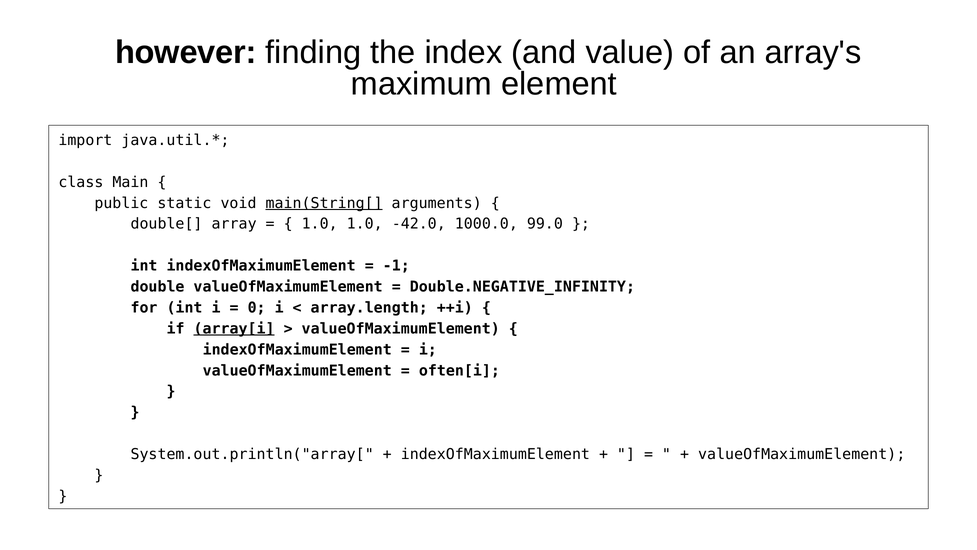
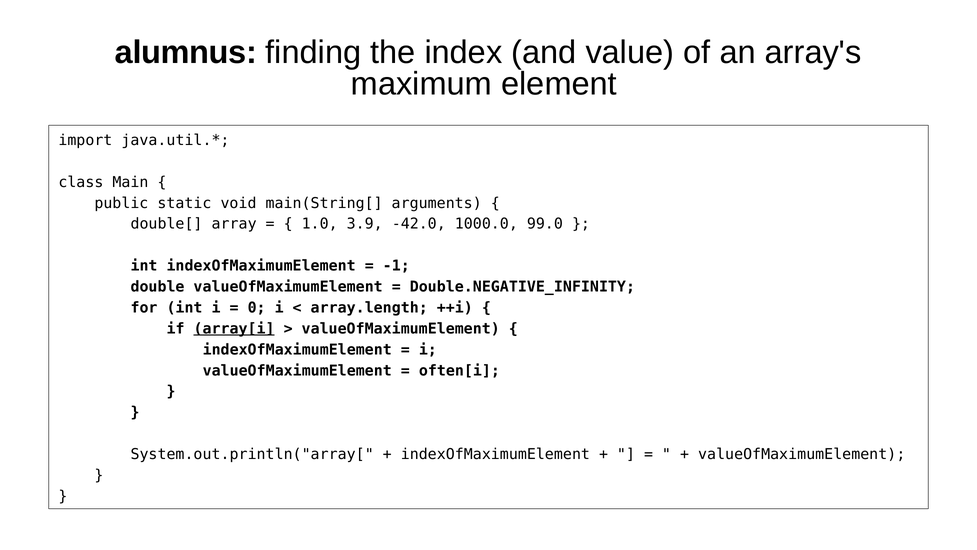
however: however -> alumnus
main(String[ underline: present -> none
1.0 1.0: 1.0 -> 3.9
